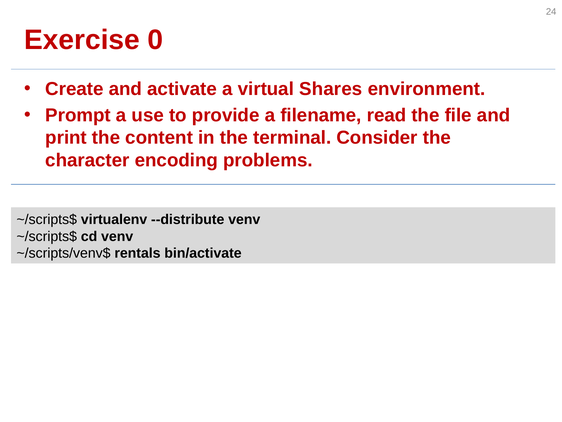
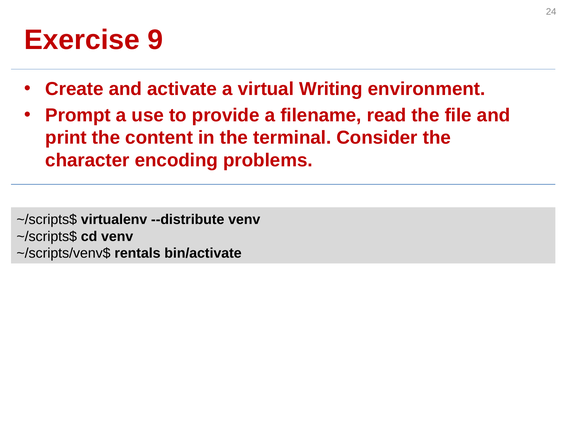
0: 0 -> 9
Shares: Shares -> Writing
